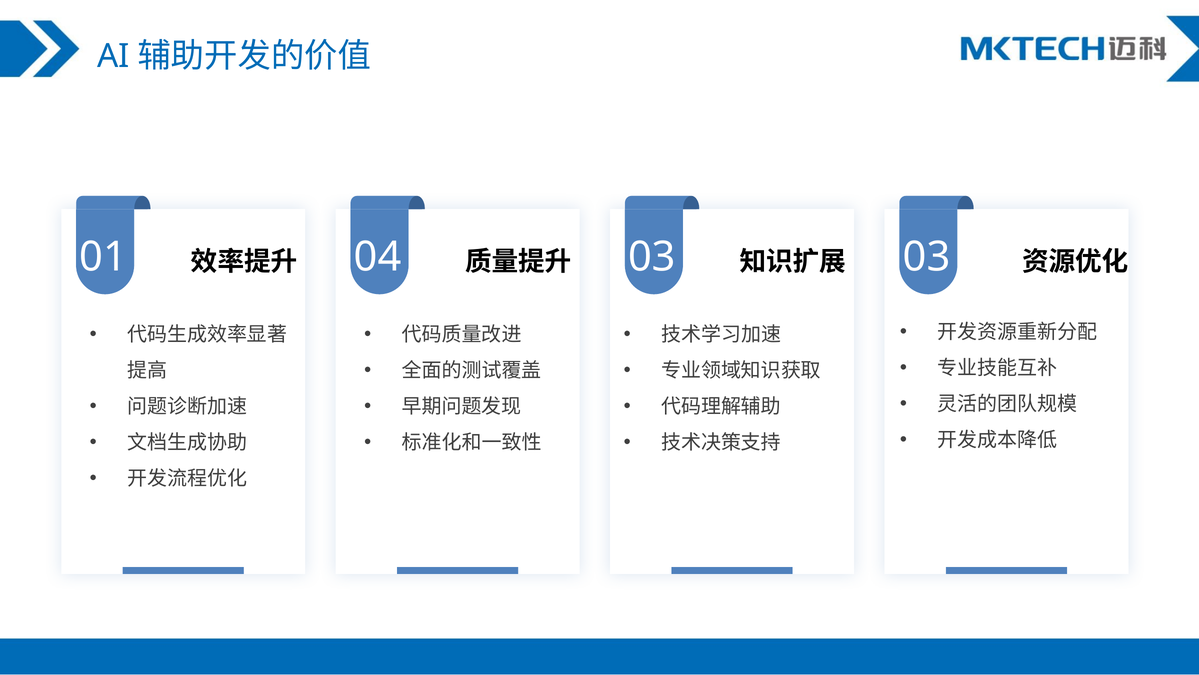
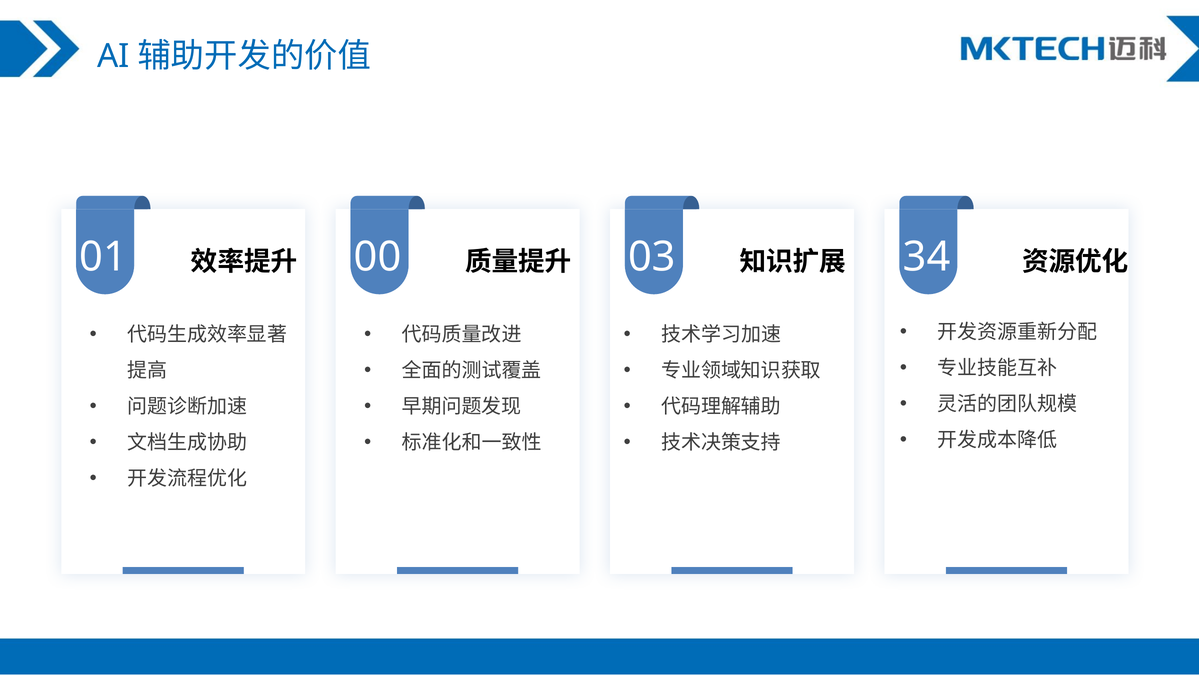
04: 04 -> 00
03 03: 03 -> 34
